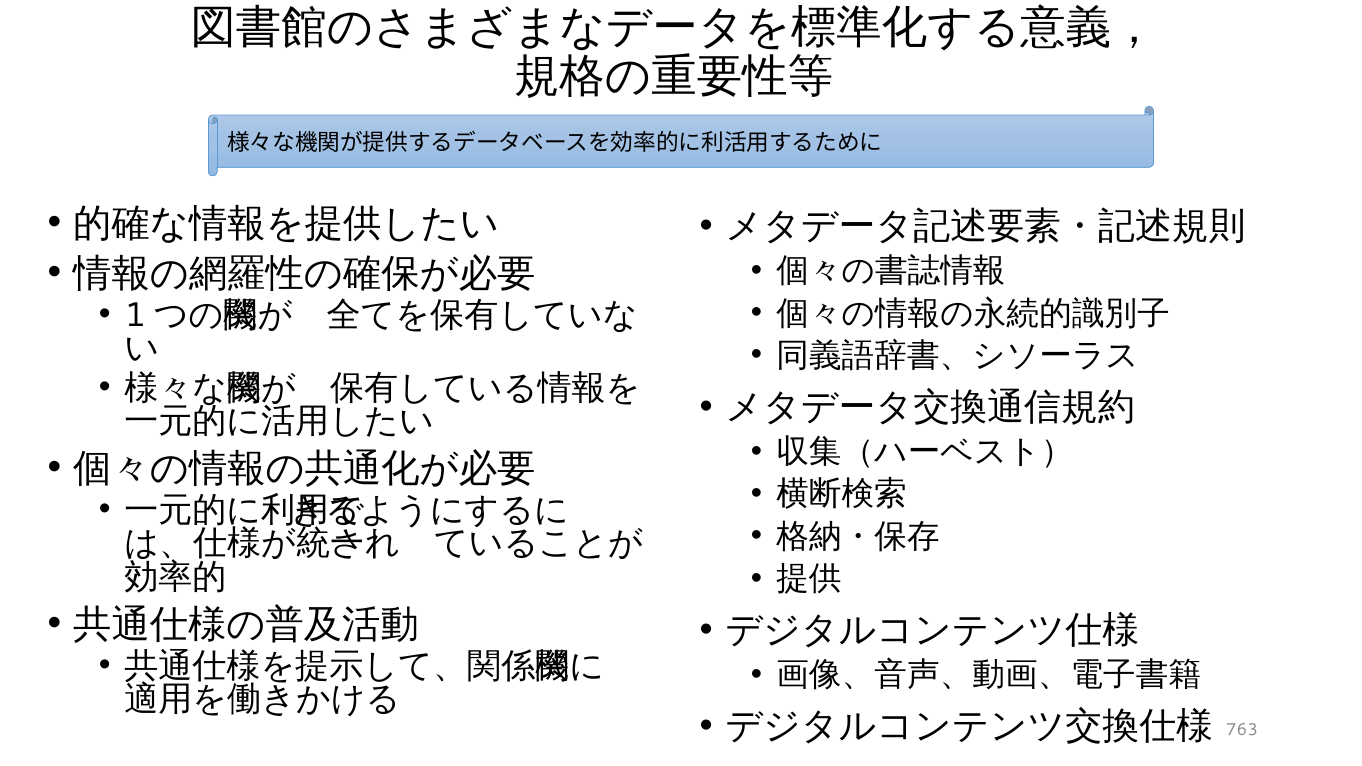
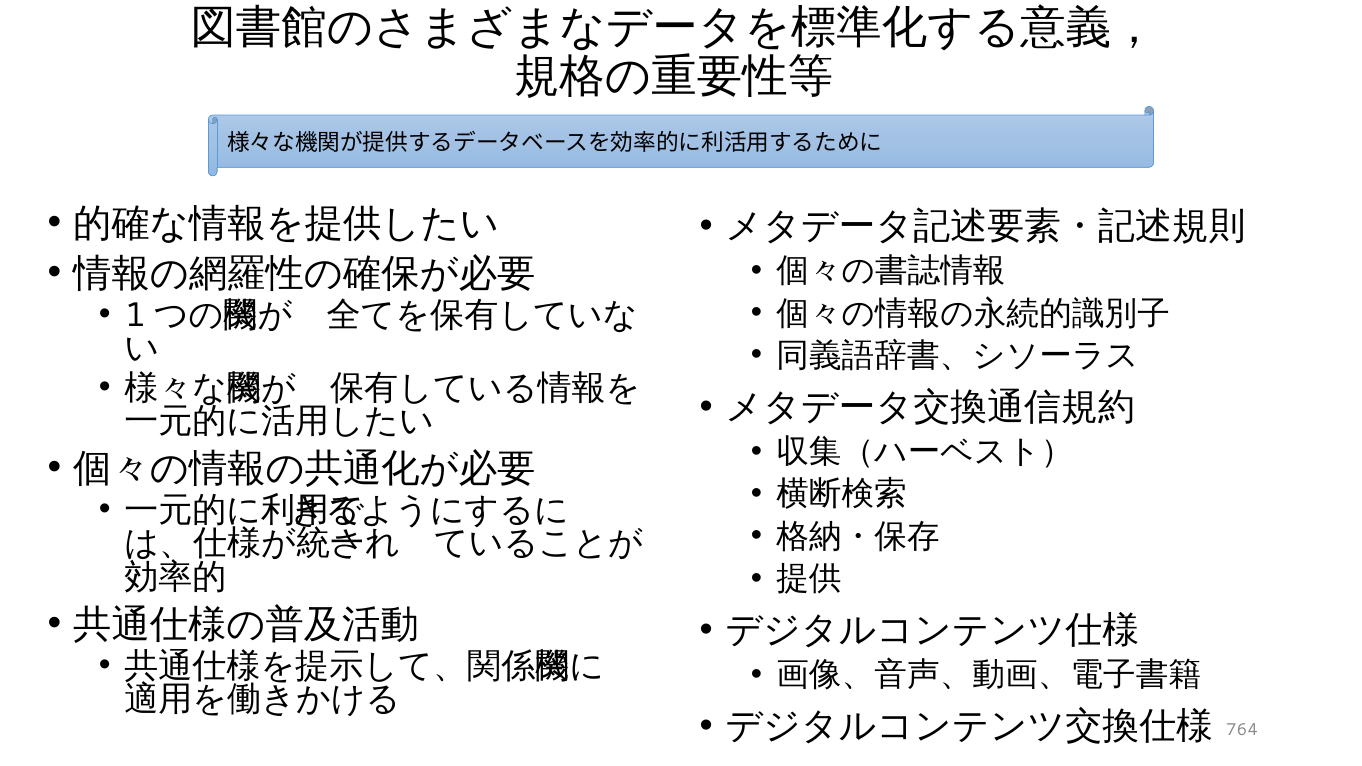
763: 763 -> 764
